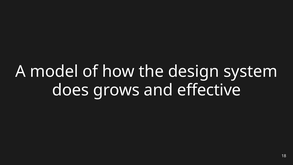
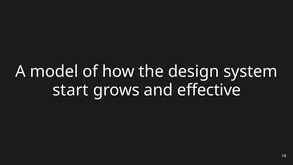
does: does -> start
